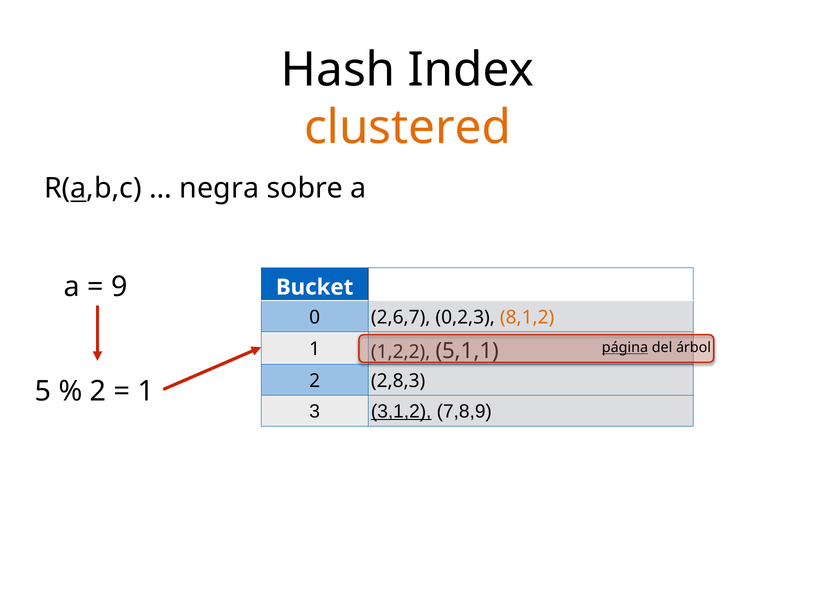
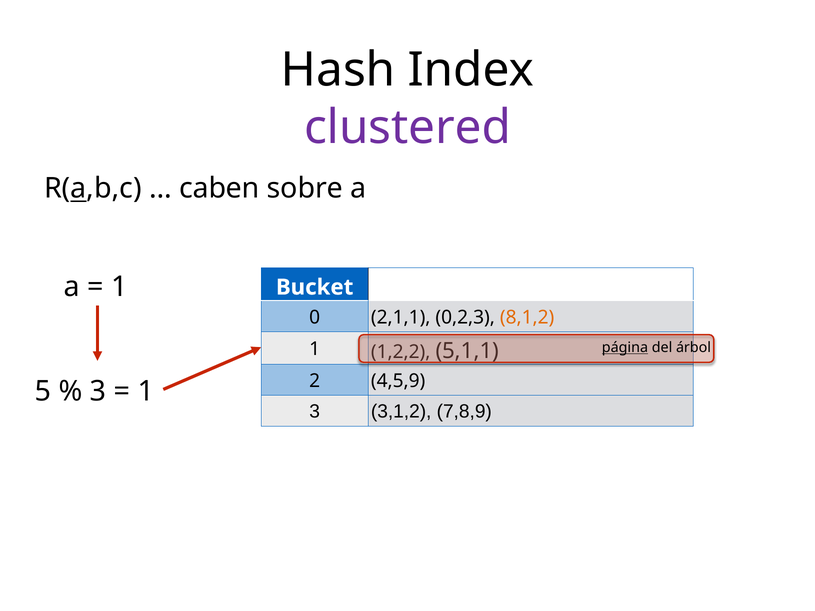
clustered colour: orange -> purple
negra: negra -> caben
9 at (119, 287): 9 -> 1
2,6,7: 2,6,7 -> 2,1,1
2,8,3: 2,8,3 -> 4,5,9
2 at (98, 392): 2 -> 3
3,1,2 underline: present -> none
